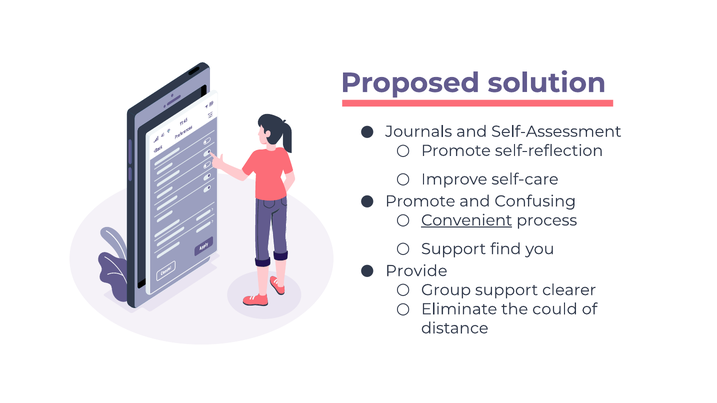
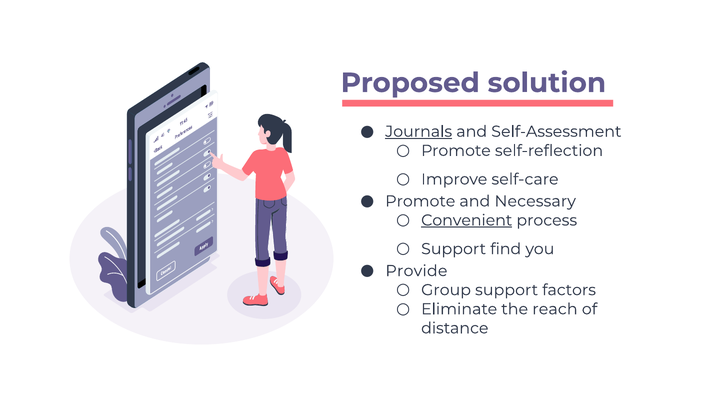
Journals underline: none -> present
Confusing: Confusing -> Necessary
clearer: clearer -> factors
could: could -> reach
